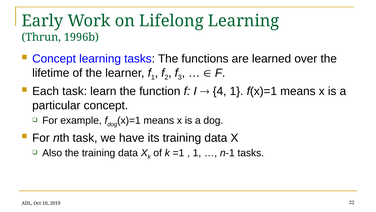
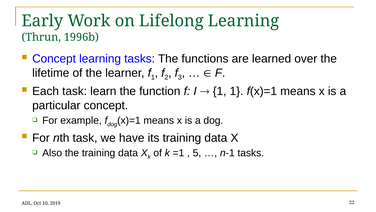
4 at (220, 91): 4 -> 1
1 at (197, 153): 1 -> 5
